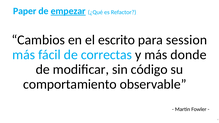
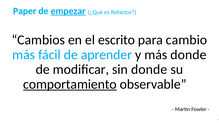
session: session -> cambio
correctas: correctas -> aprender
sin código: código -> donde
comportamiento underline: none -> present
